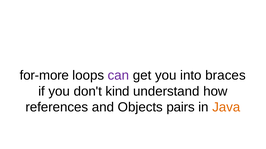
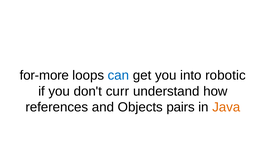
can colour: purple -> blue
braces: braces -> robotic
kind: kind -> curr
